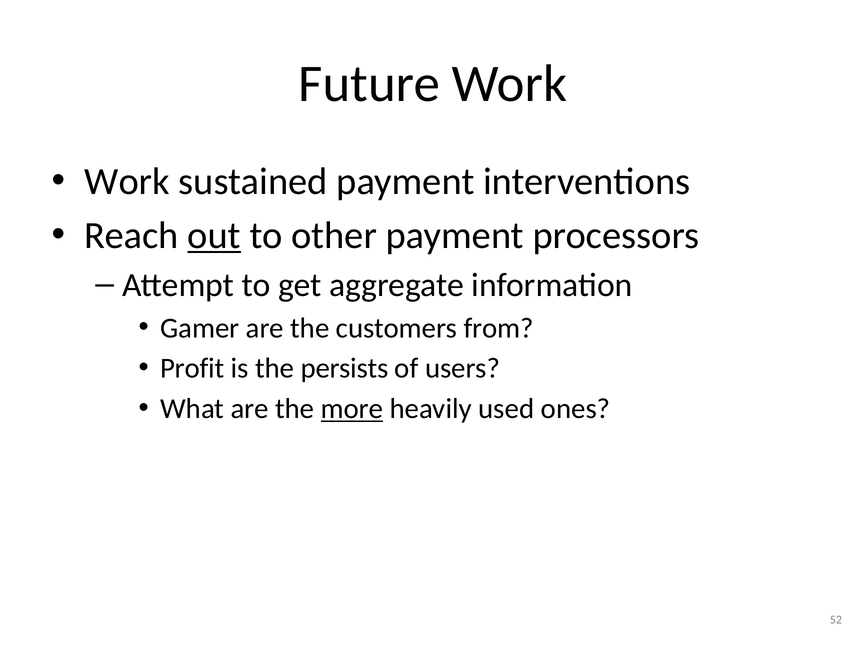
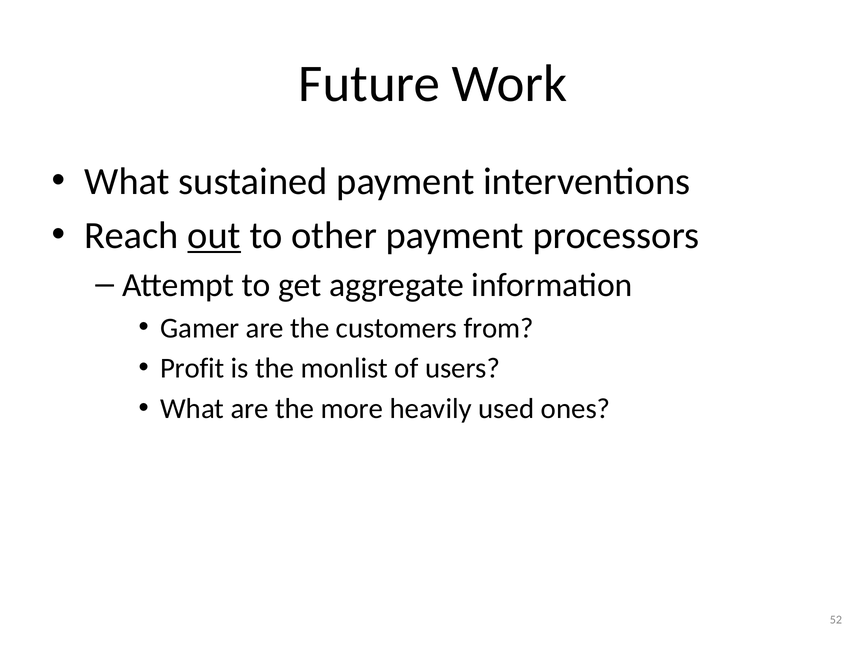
Work at (127, 182): Work -> What
persists: persists -> monlist
more underline: present -> none
